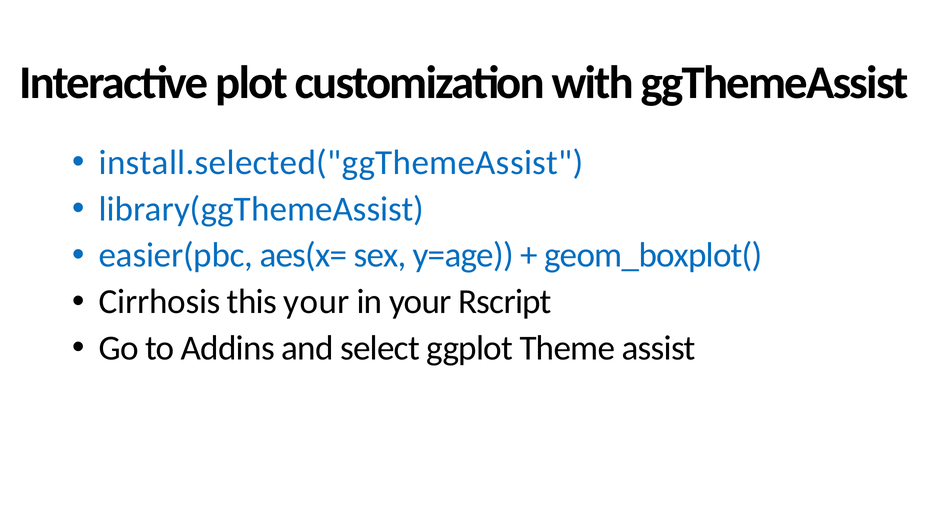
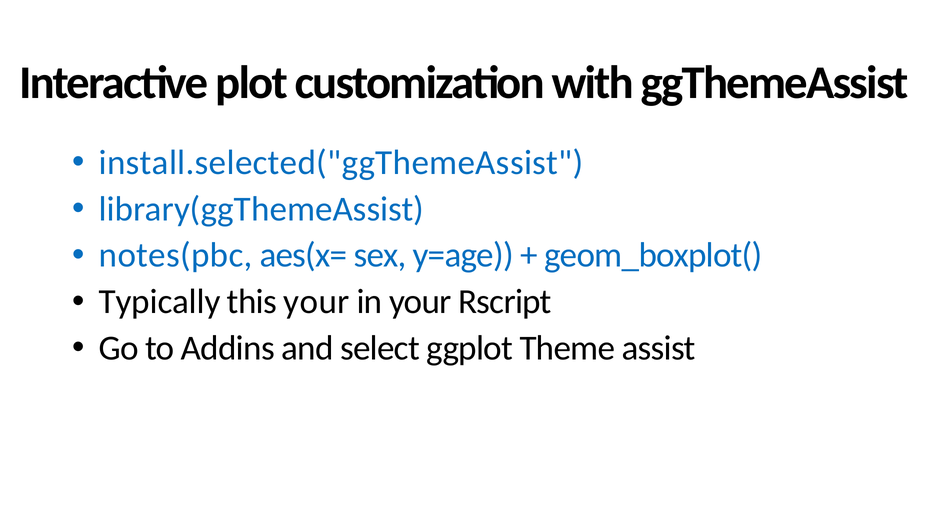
easier(pbc: easier(pbc -> notes(pbc
Cirrhosis: Cirrhosis -> Typically
